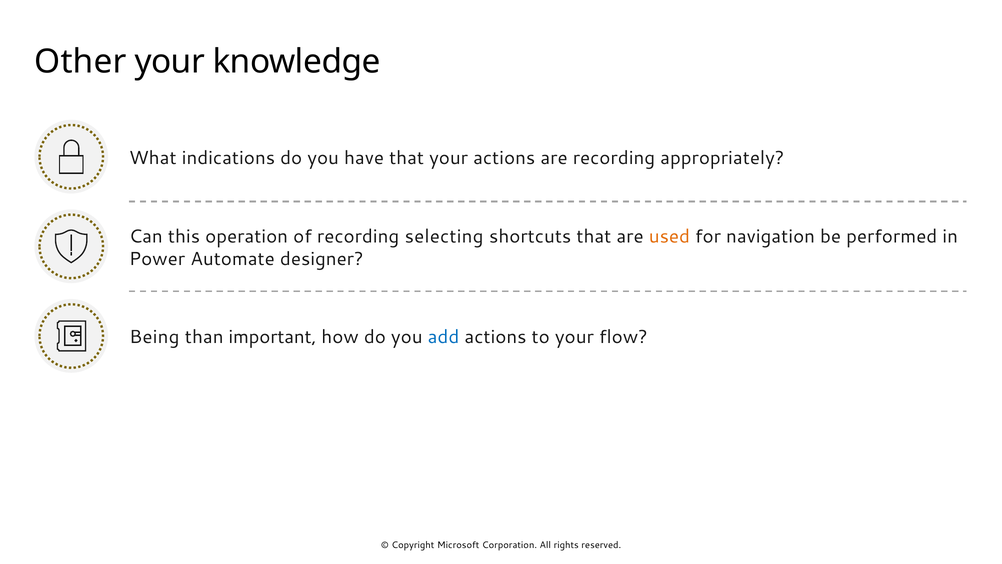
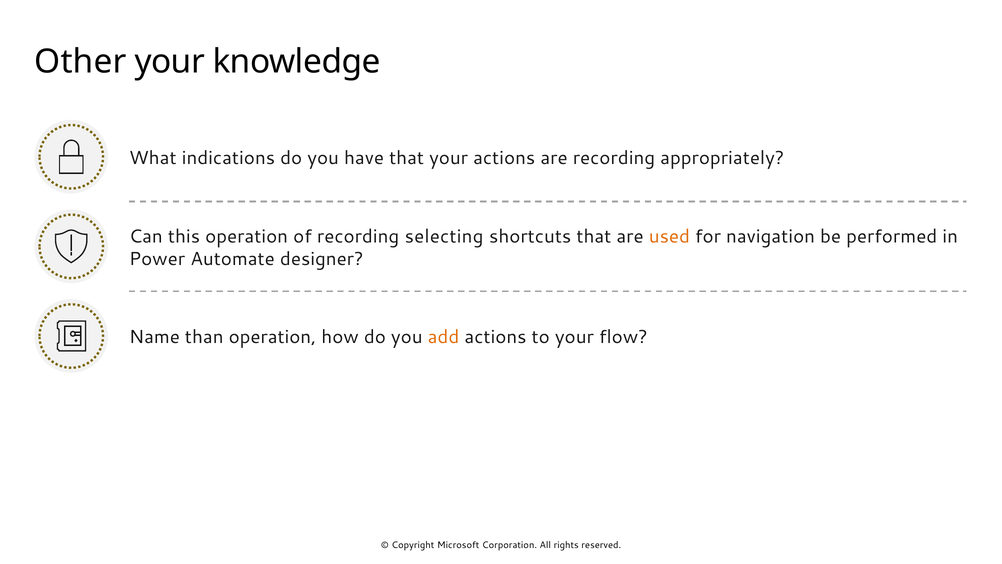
Being: Being -> Name
than important: important -> operation
add colour: blue -> orange
